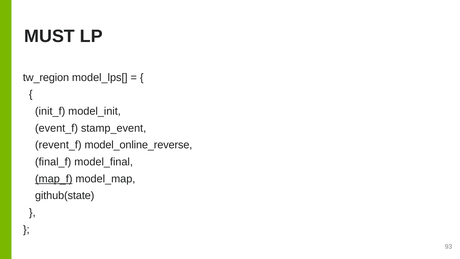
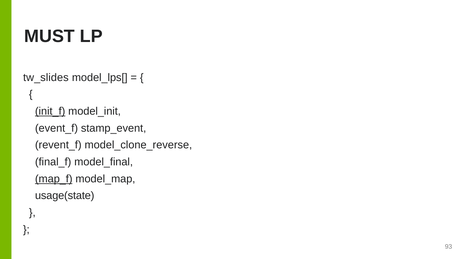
tw_region: tw_region -> tw_slides
init_f underline: none -> present
model_online_reverse: model_online_reverse -> model_clone_reverse
github(state: github(state -> usage(state
